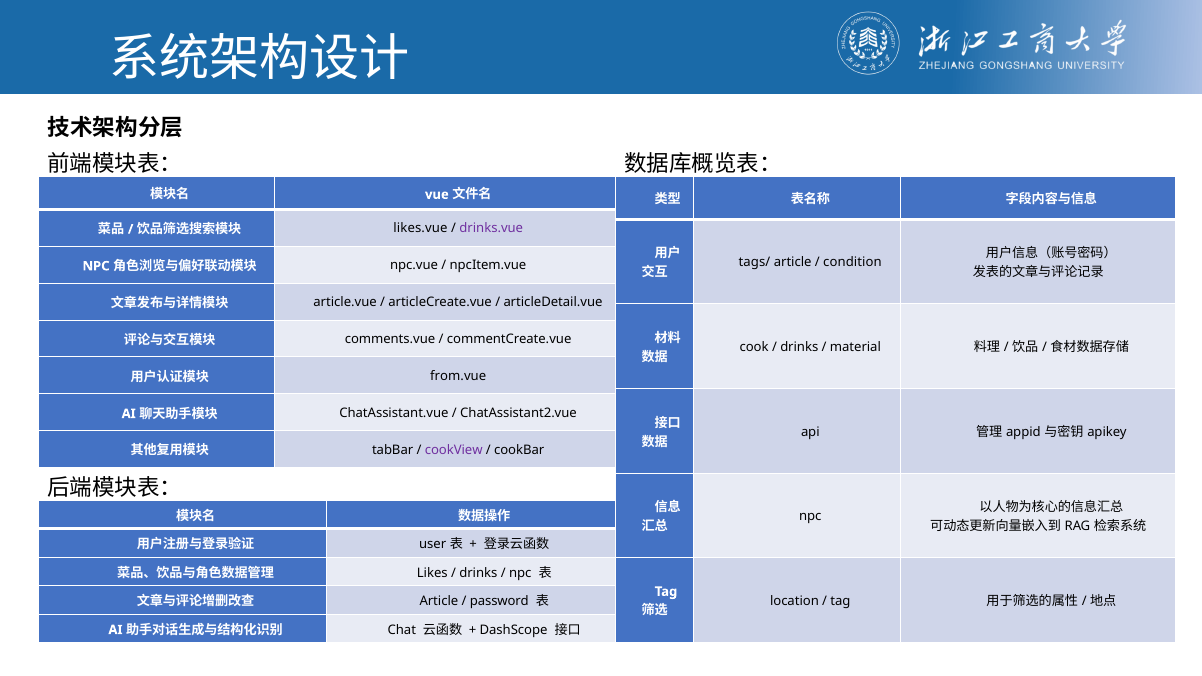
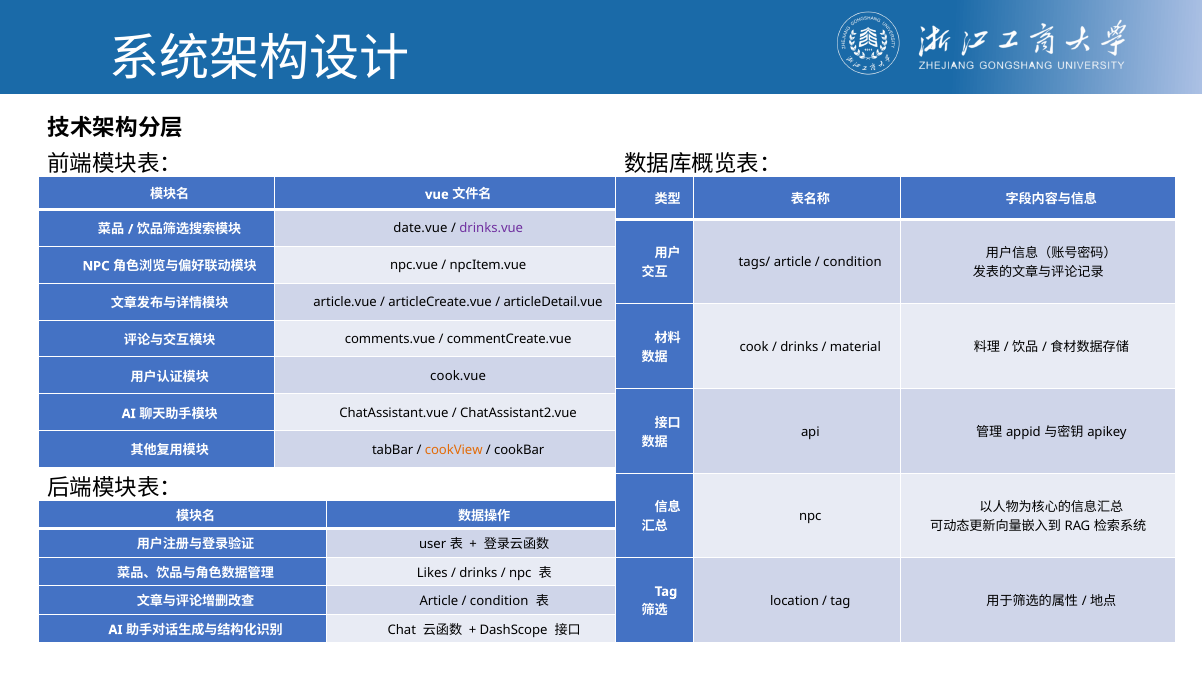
likes.vue: likes.vue -> date.vue
from.vue: from.vue -> cook.vue
cookView colour: purple -> orange
password at (499, 601): password -> condition
